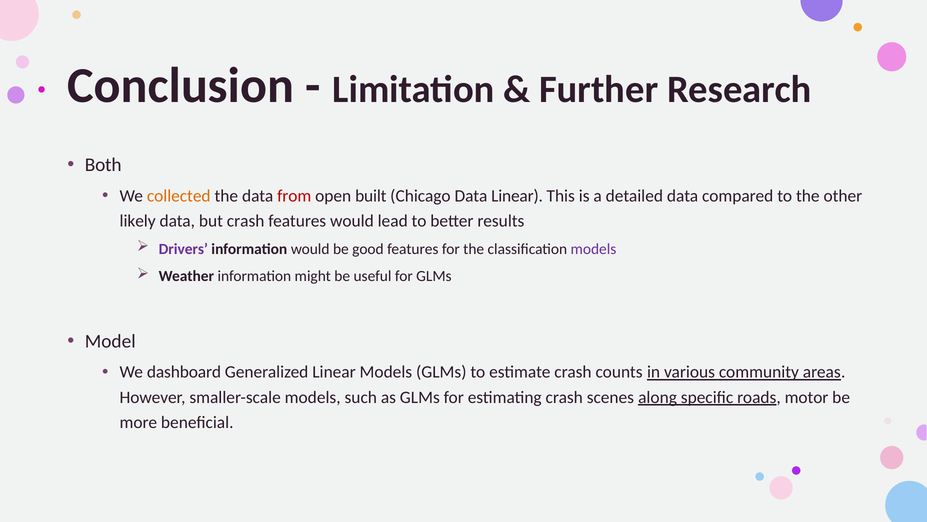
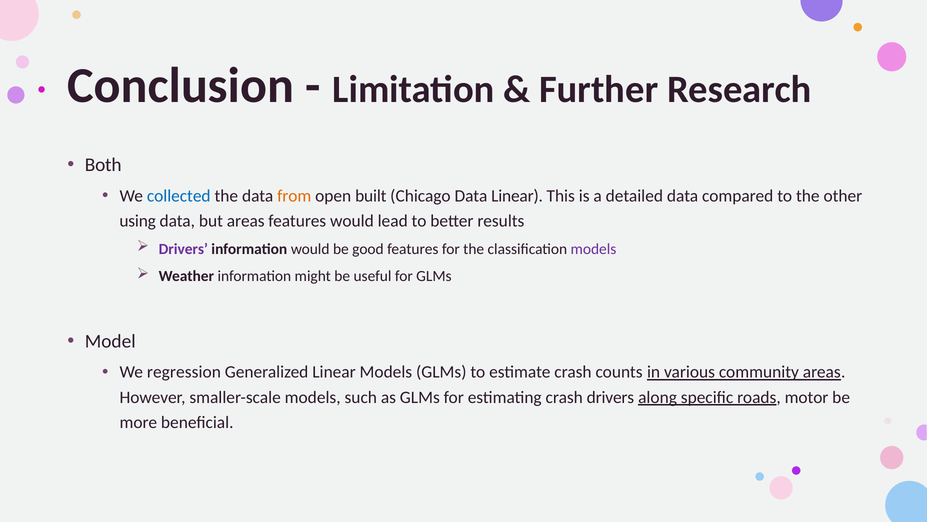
collected colour: orange -> blue
from colour: red -> orange
likely: likely -> using
but crash: crash -> areas
dashboard: dashboard -> regression
crash scenes: scenes -> drivers
